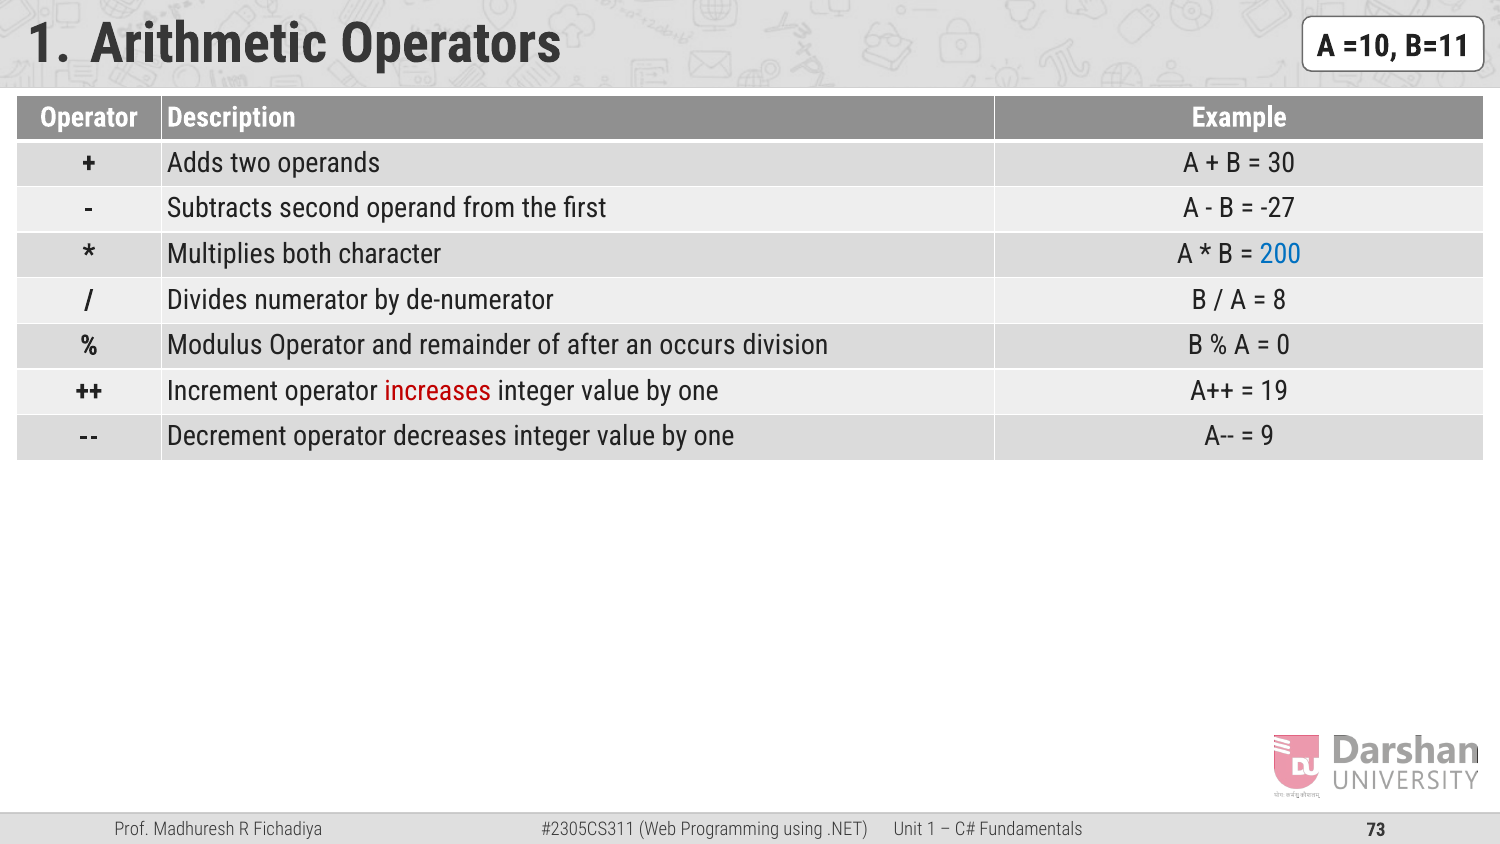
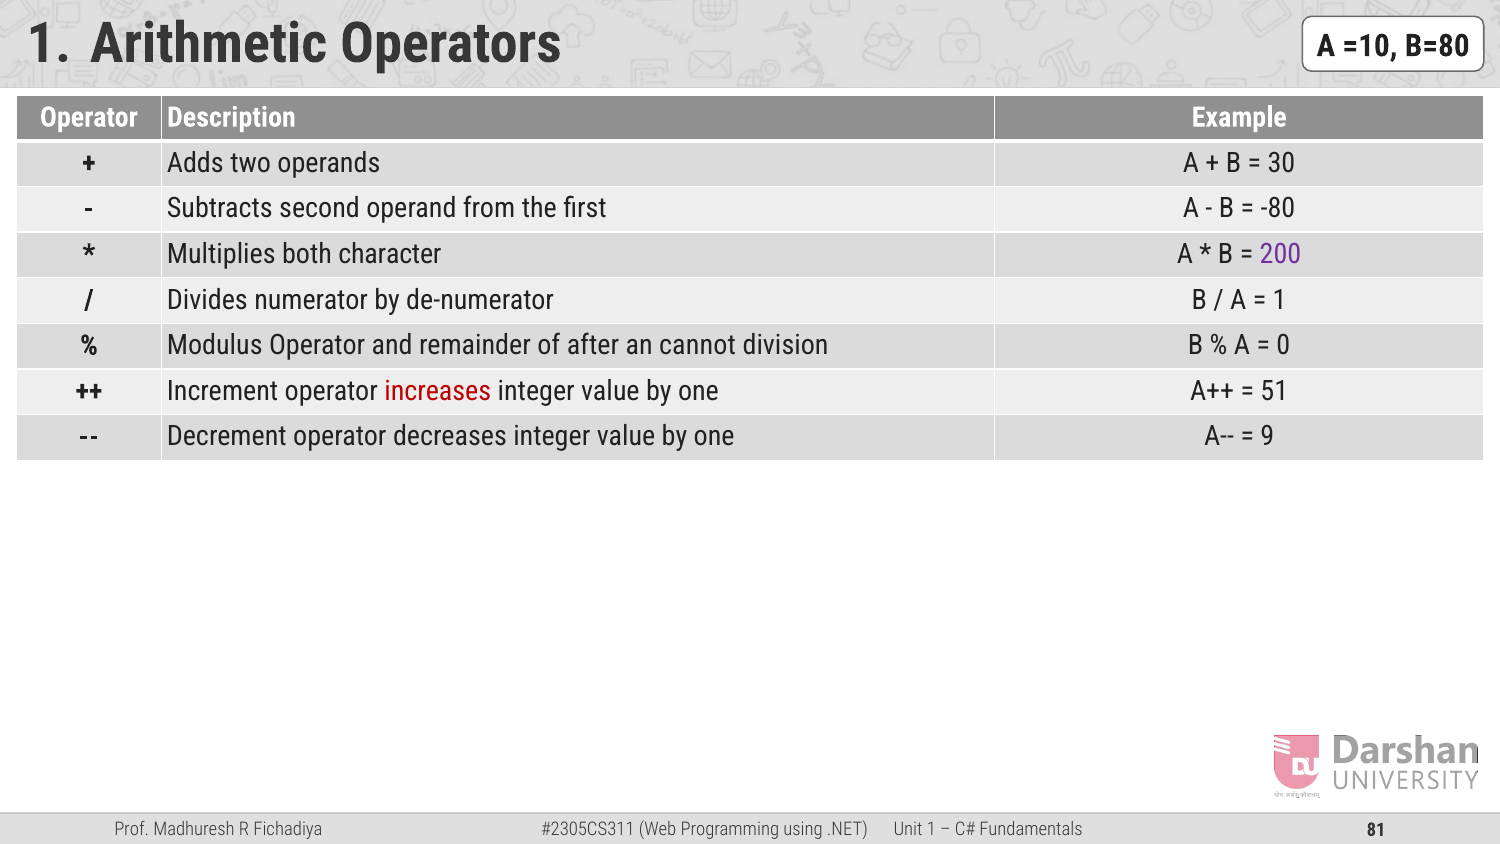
B=11: B=11 -> B=80
-27: -27 -> -80
200 colour: blue -> purple
8 at (1280, 300): 8 -> 1
occurs: occurs -> cannot
19: 19 -> 51
73: 73 -> 81
